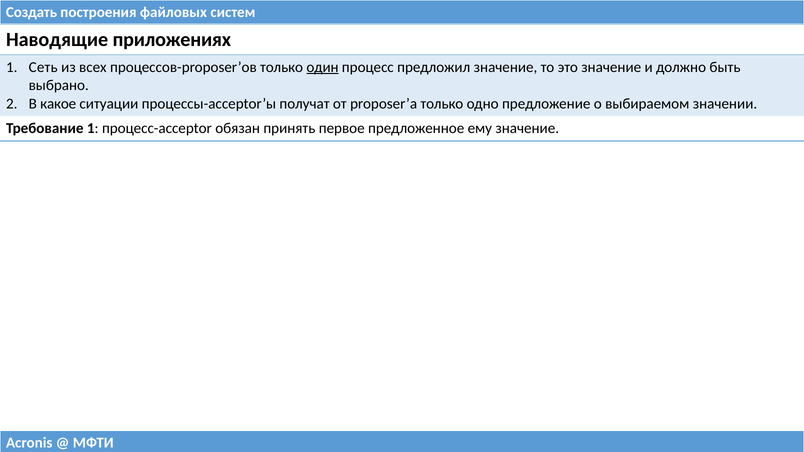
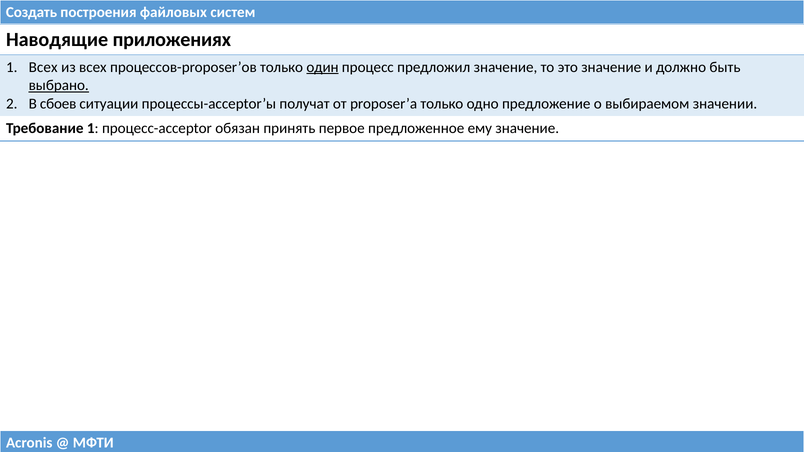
1 Сеть: Сеть -> Всех
выбрано underline: none -> present
какое: какое -> сбоев
